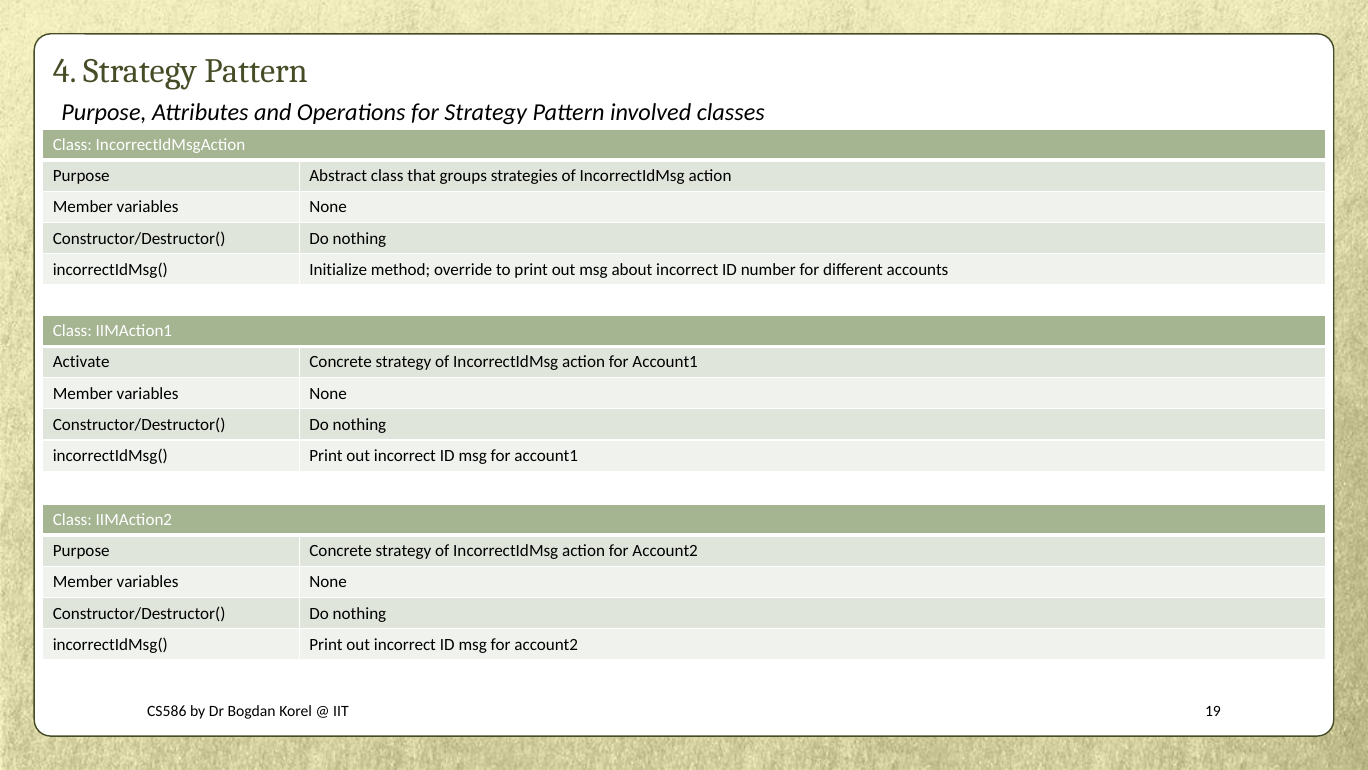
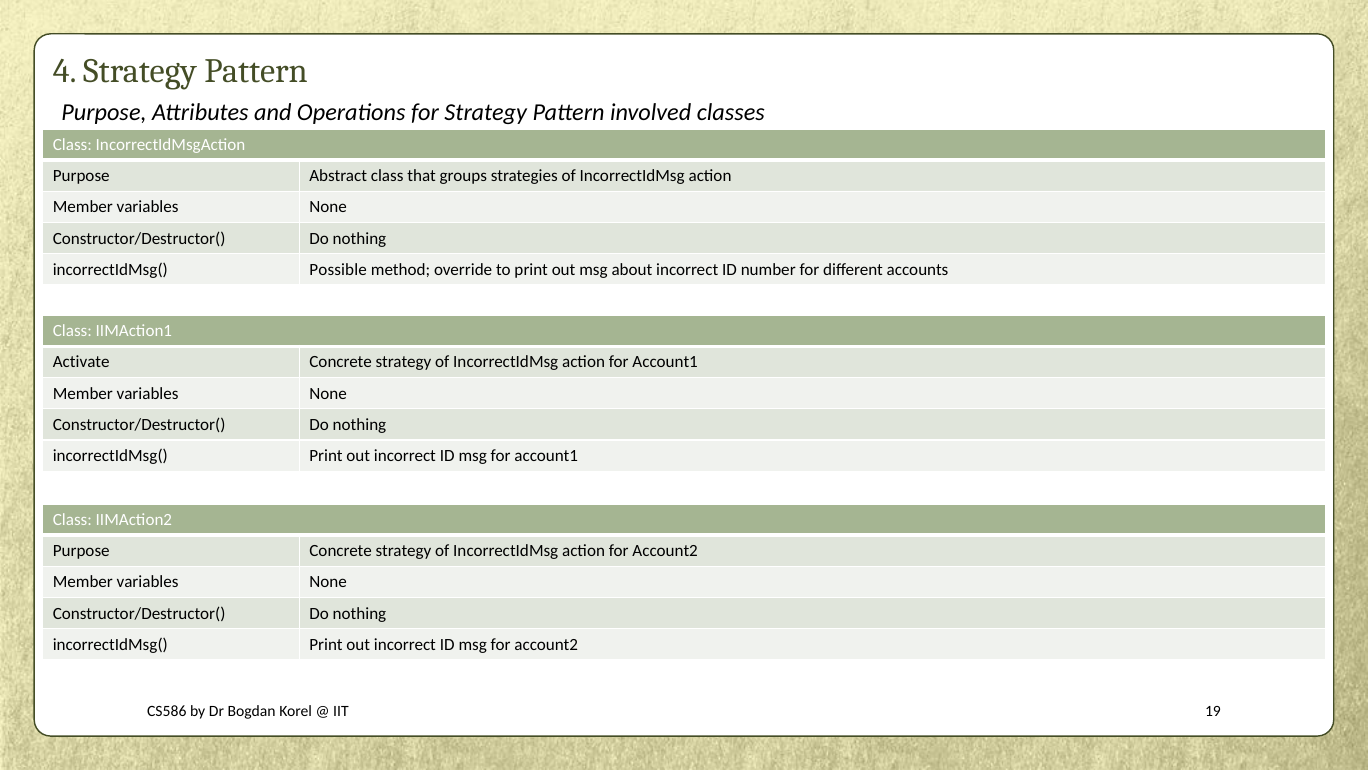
Initialize: Initialize -> Possible
